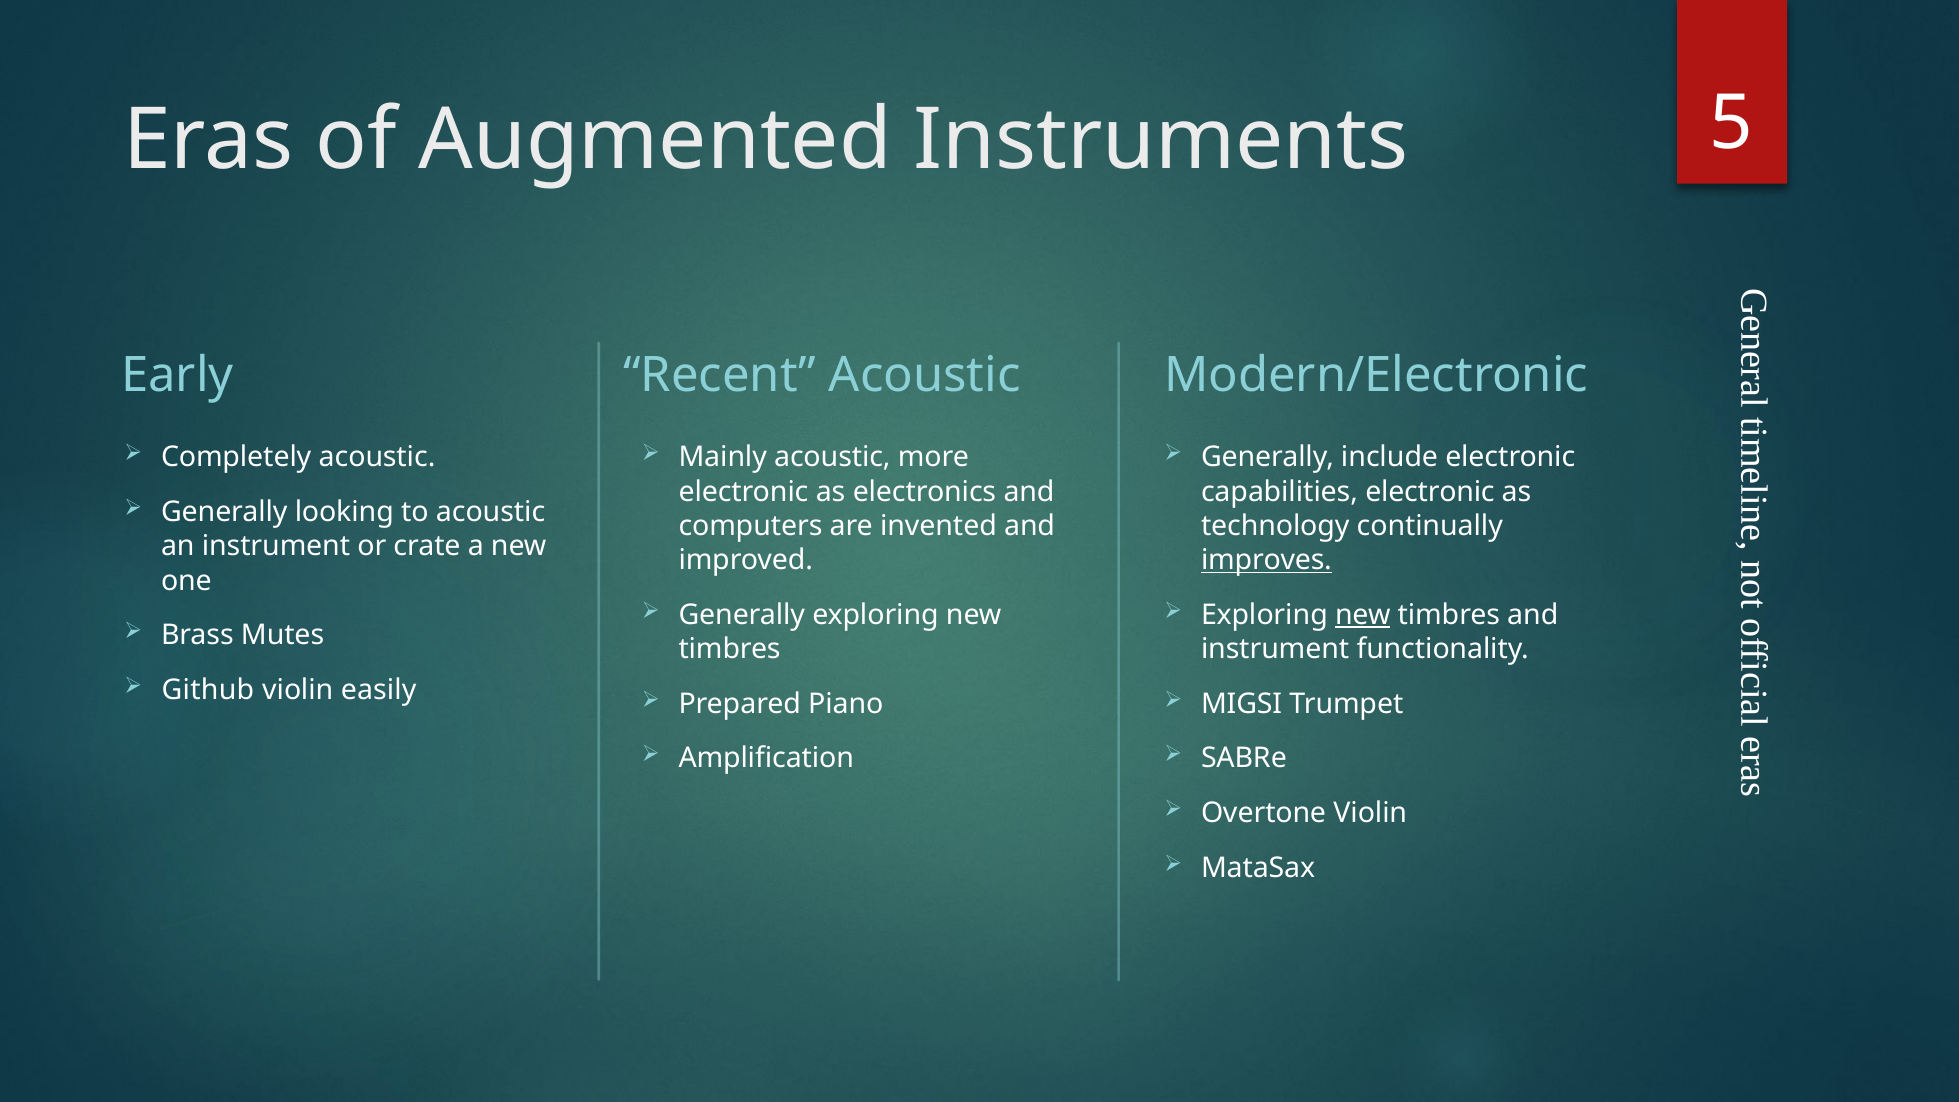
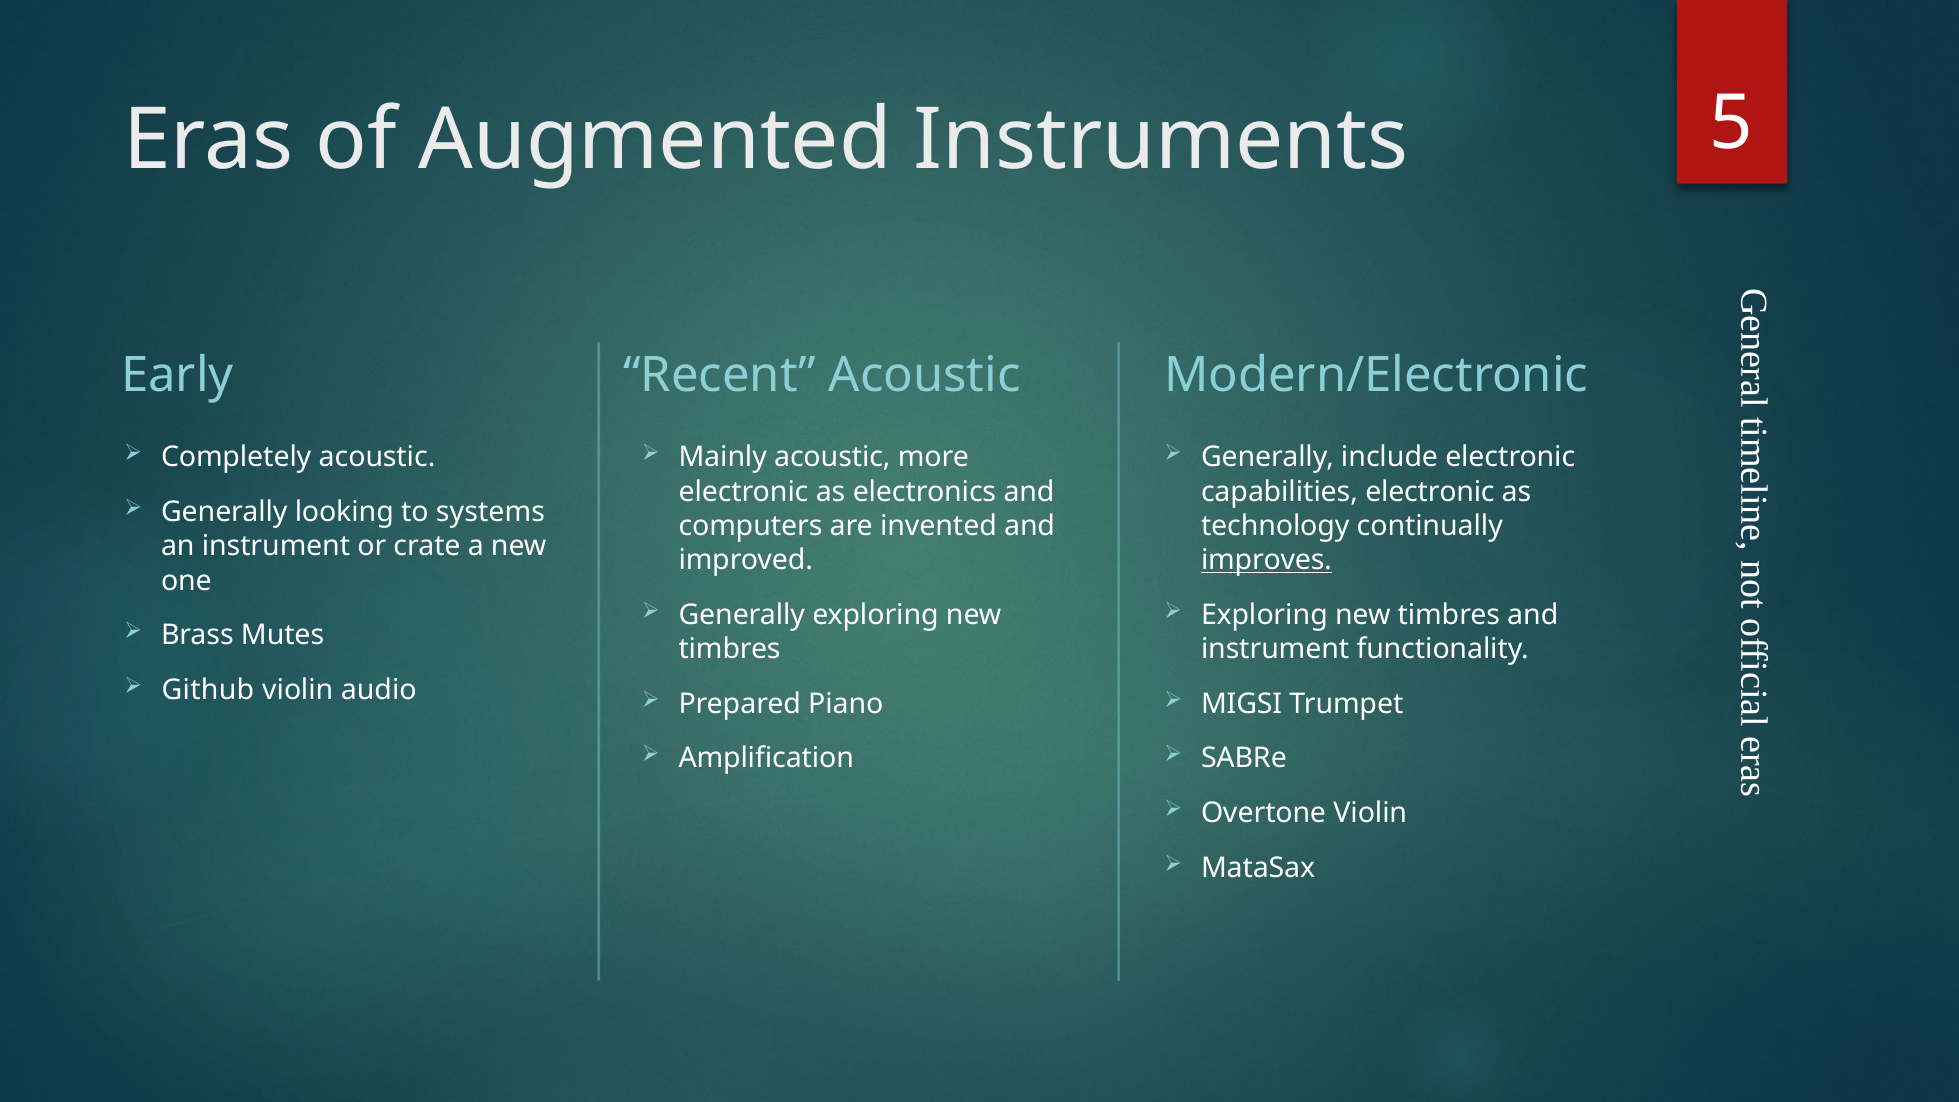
to acoustic: acoustic -> systems
new at (1363, 615) underline: present -> none
easily: easily -> audio
